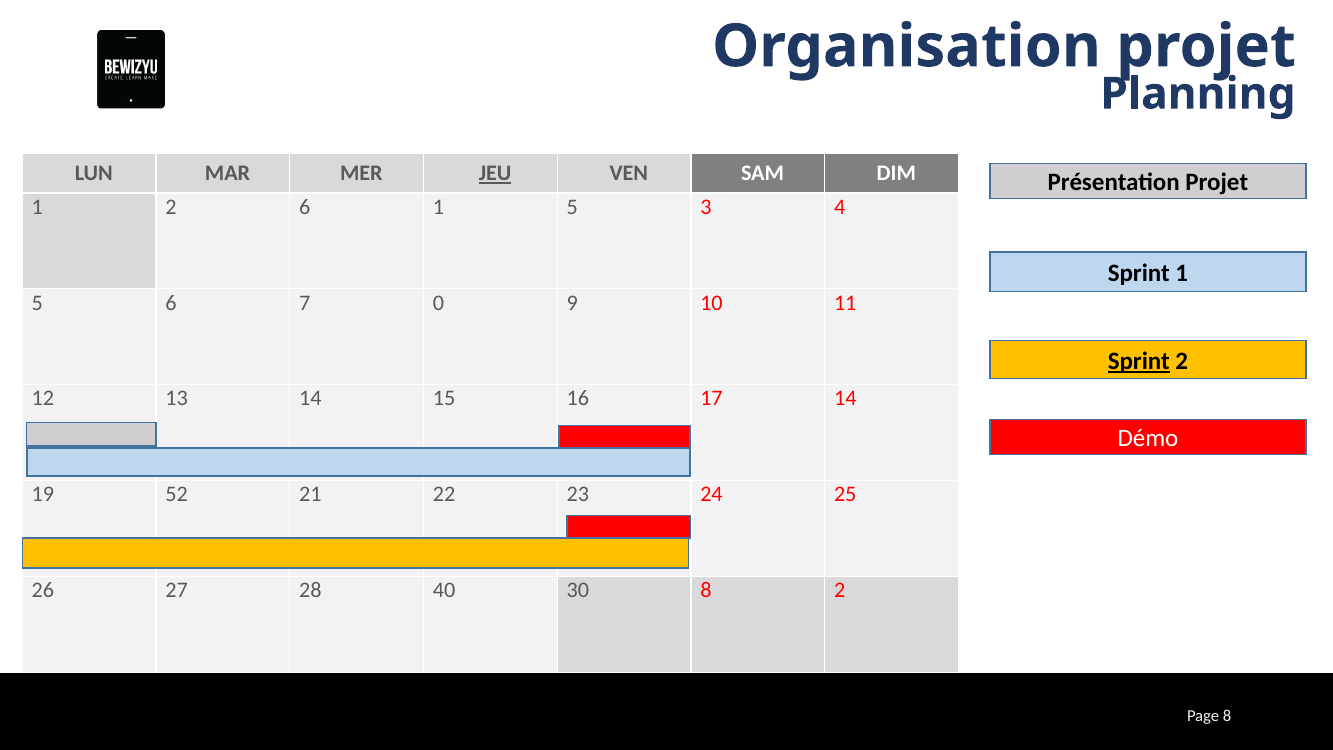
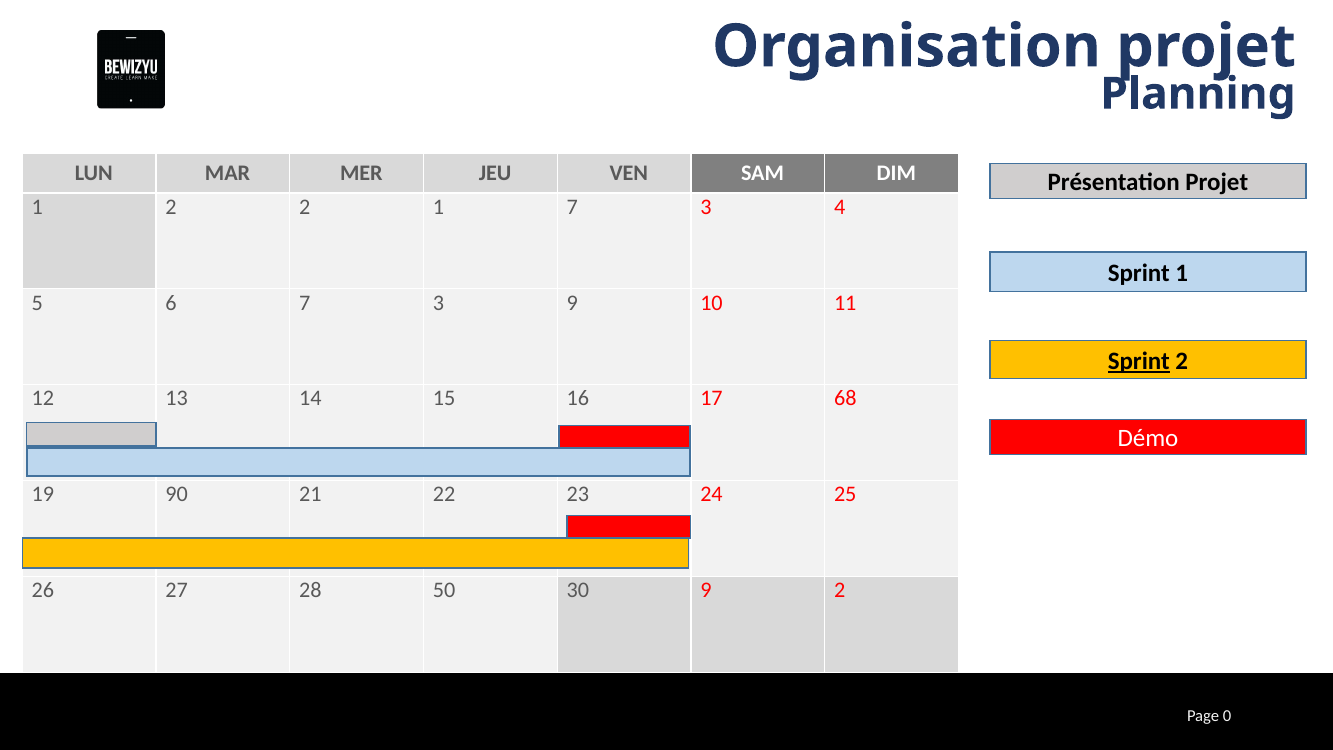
JEU underline: present -> none
2 6: 6 -> 2
1 5: 5 -> 7
6 7 0: 0 -> 3
17 14: 14 -> 68
52: 52 -> 90
40: 40 -> 50
30 8: 8 -> 9
8 at (1227, 716): 8 -> 0
